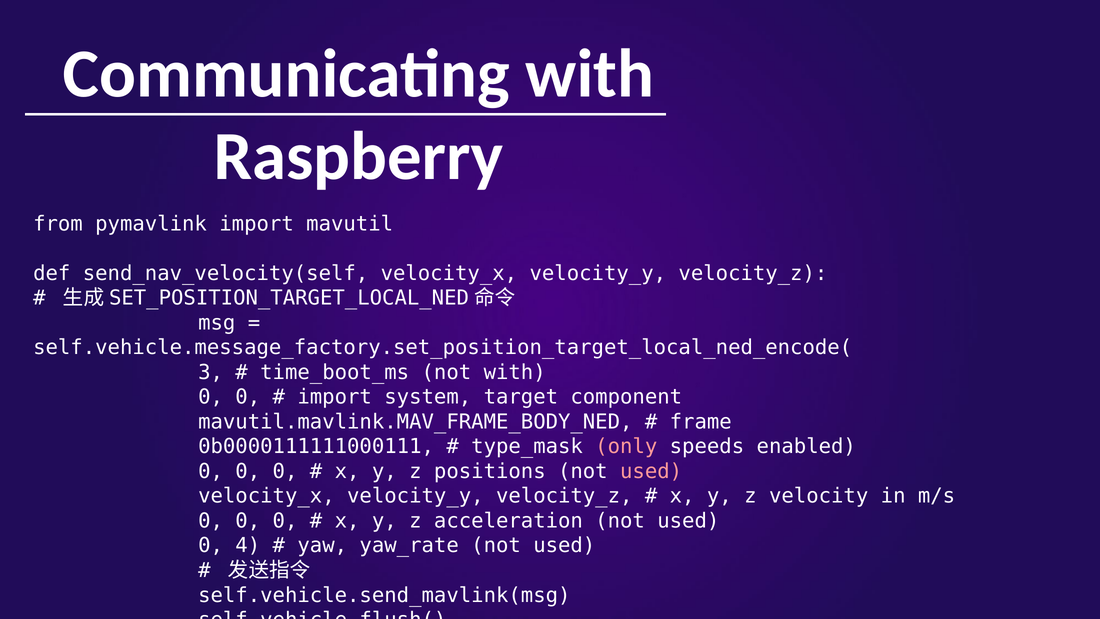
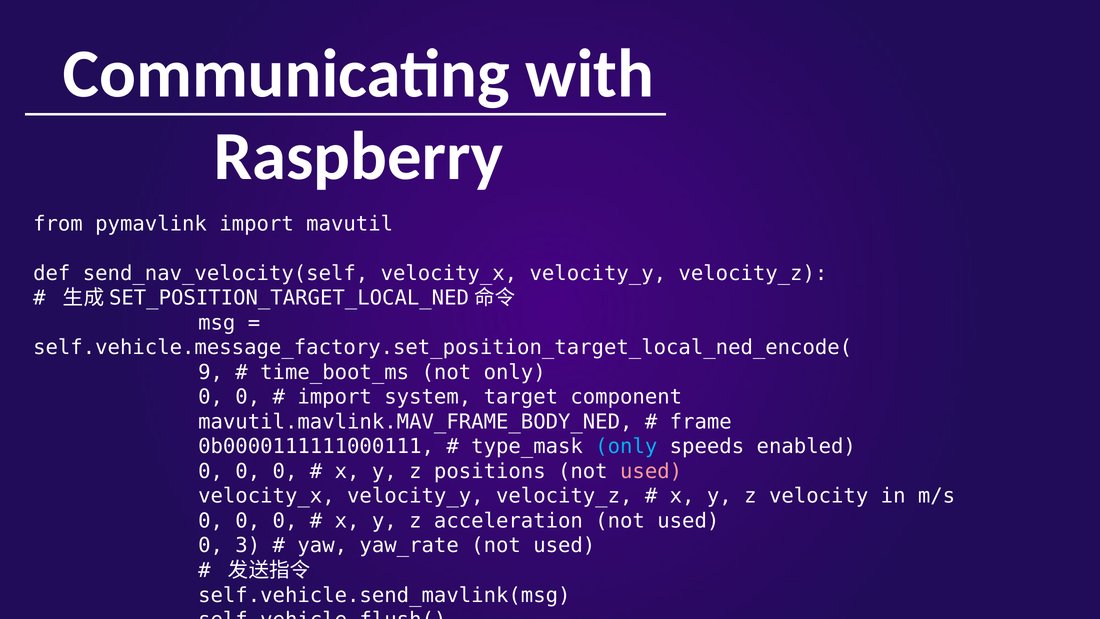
3: 3 -> 9
not with: with -> only
only at (626, 446) colour: pink -> light blue
4: 4 -> 3
